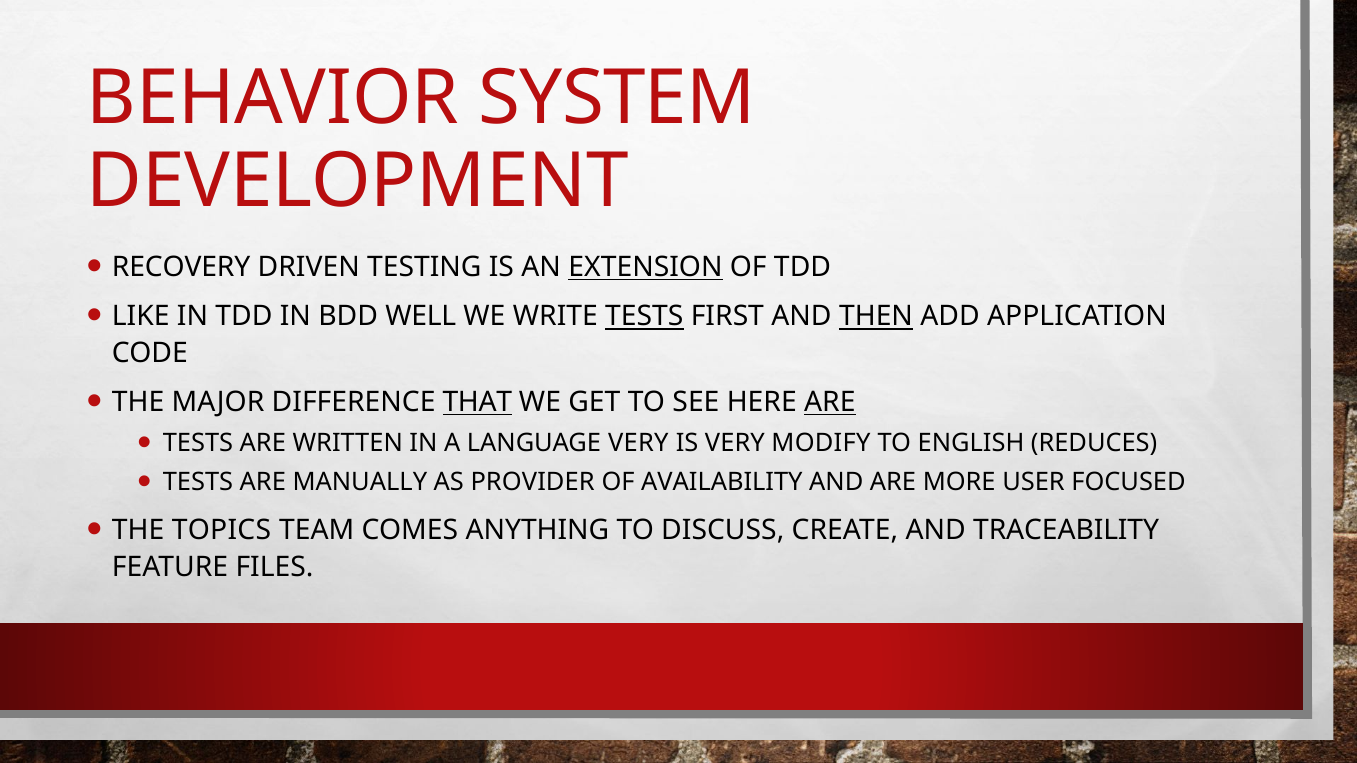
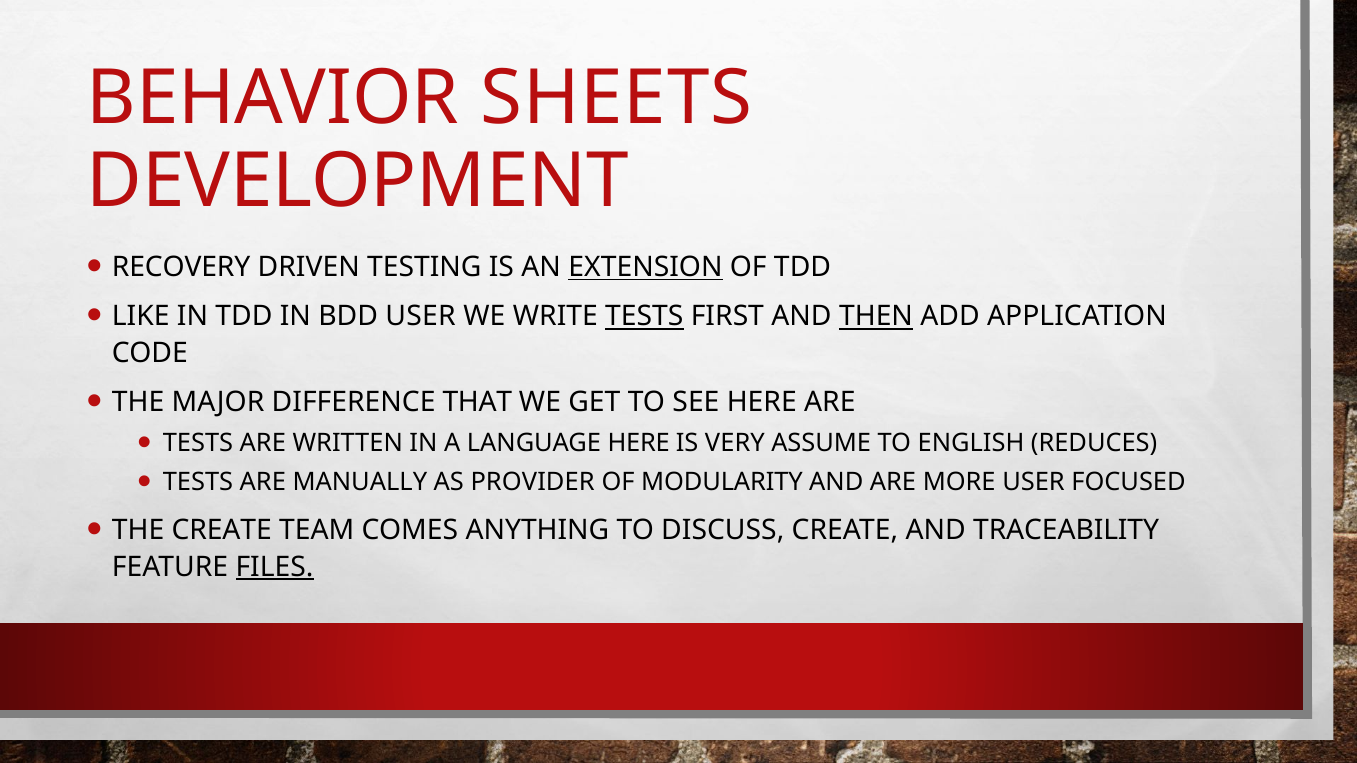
SYSTEM: SYSTEM -> SHEETS
BDD WELL: WELL -> USER
THAT underline: present -> none
ARE at (830, 403) underline: present -> none
LANGUAGE VERY: VERY -> HERE
MODIFY: MODIFY -> ASSUME
AVAILABILITY: AVAILABILITY -> MODULARITY
THE TOPICS: TOPICS -> CREATE
FILES underline: none -> present
